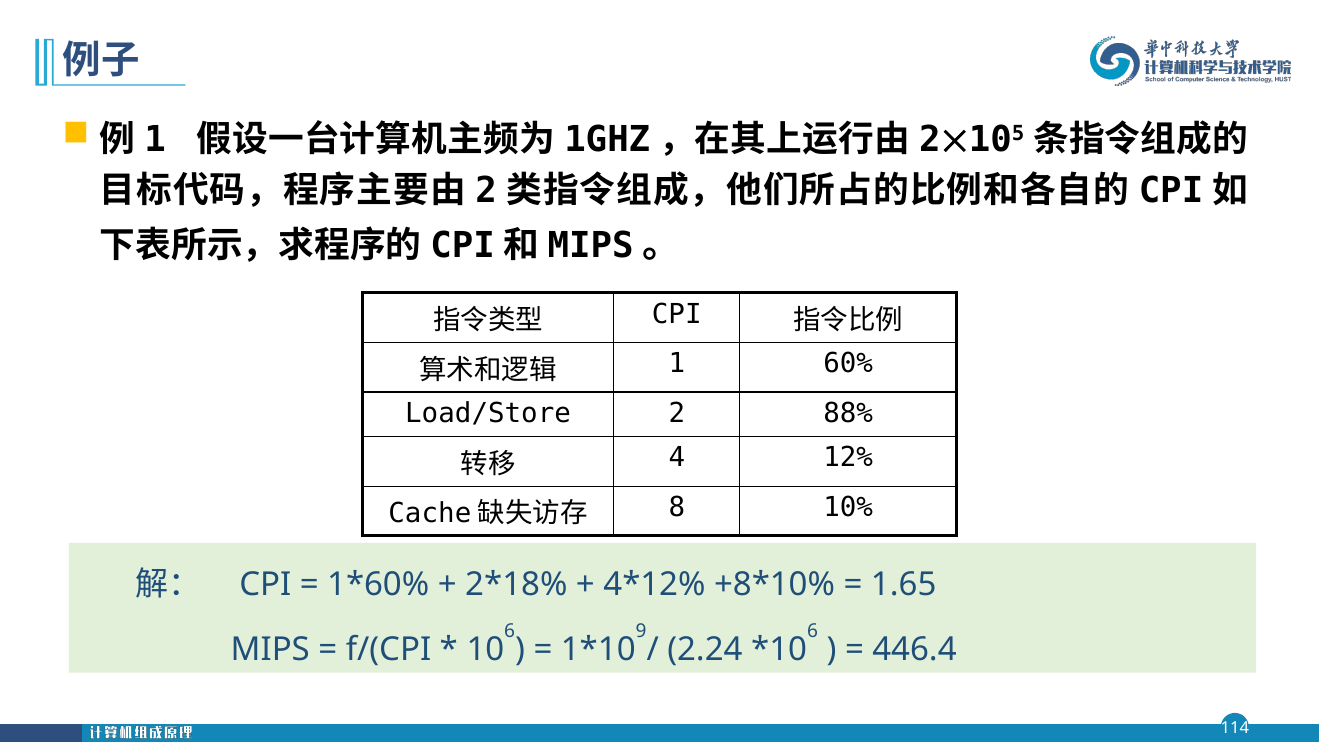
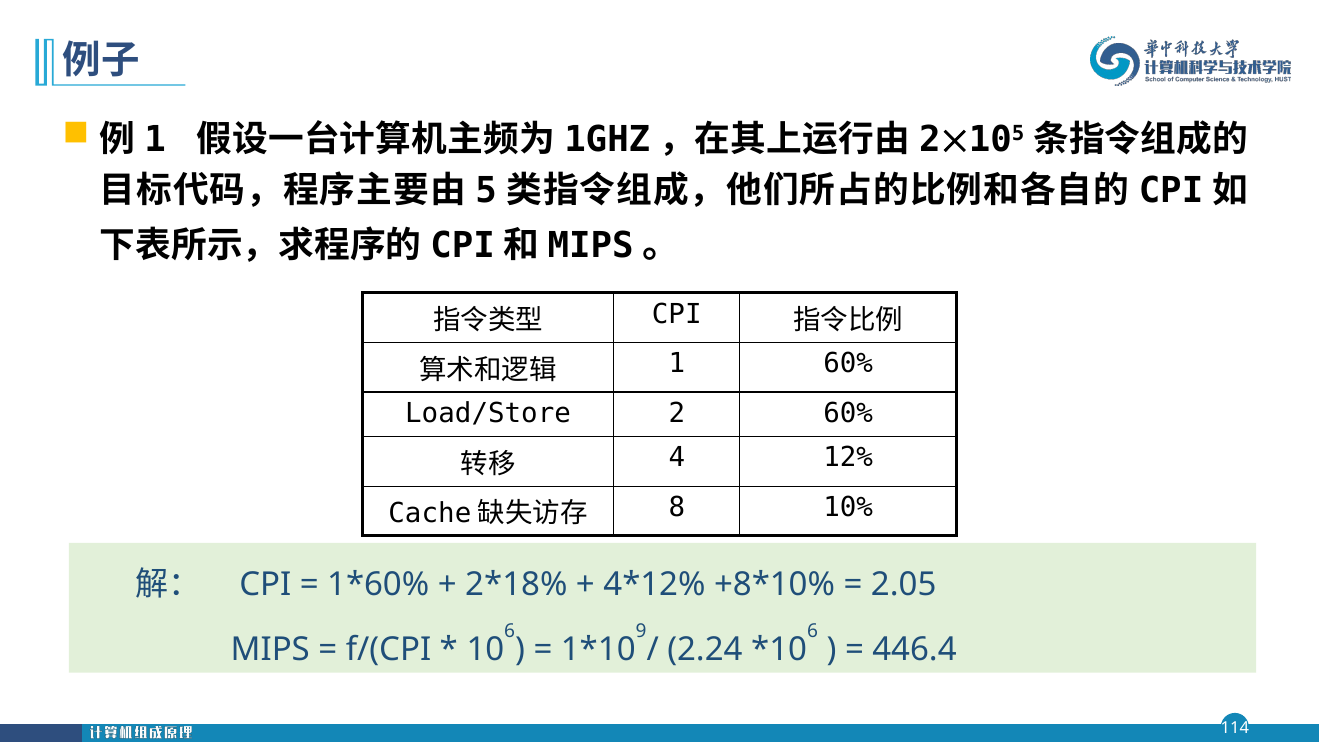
2 at (486, 191): 2 -> 5
2 88%: 88% -> 60%
1.65: 1.65 -> 2.05
